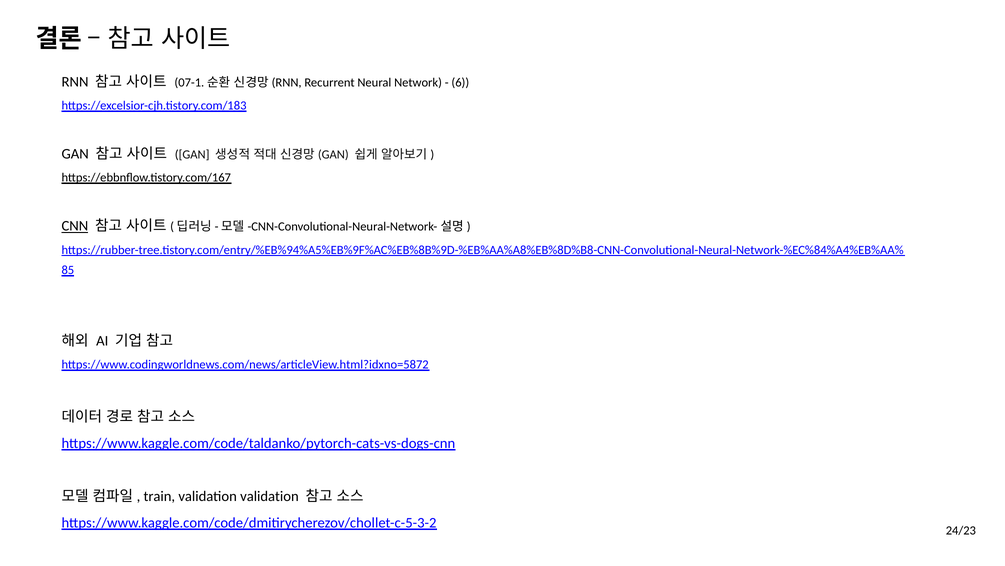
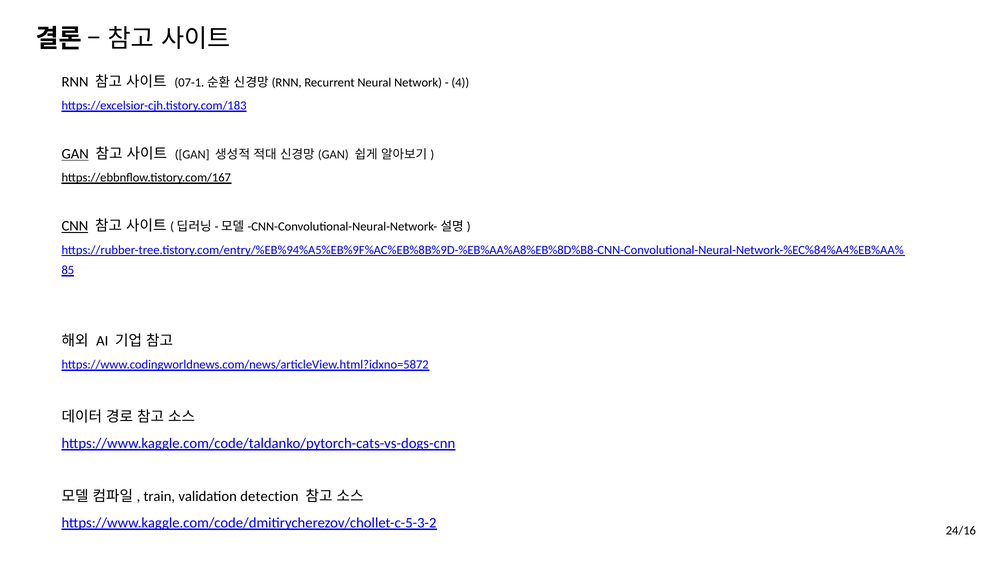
6: 6 -> 4
GAN at (75, 154) underline: none -> present
validation validation: validation -> detection
24/23: 24/23 -> 24/16
